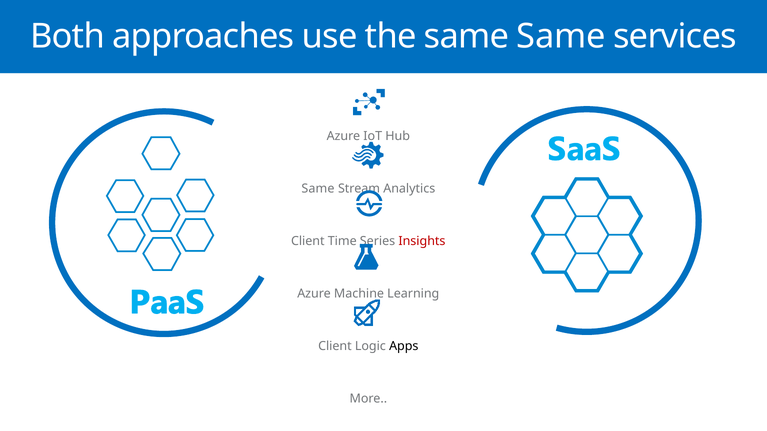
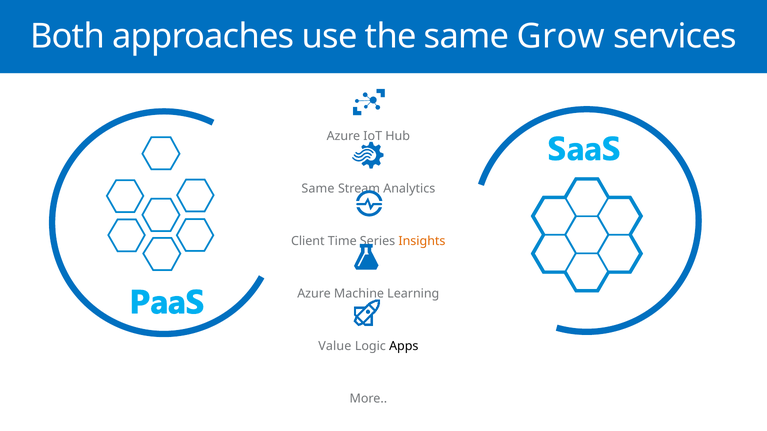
same Same: Same -> Grow
Insights colour: red -> orange
Client at (335, 346): Client -> Value
